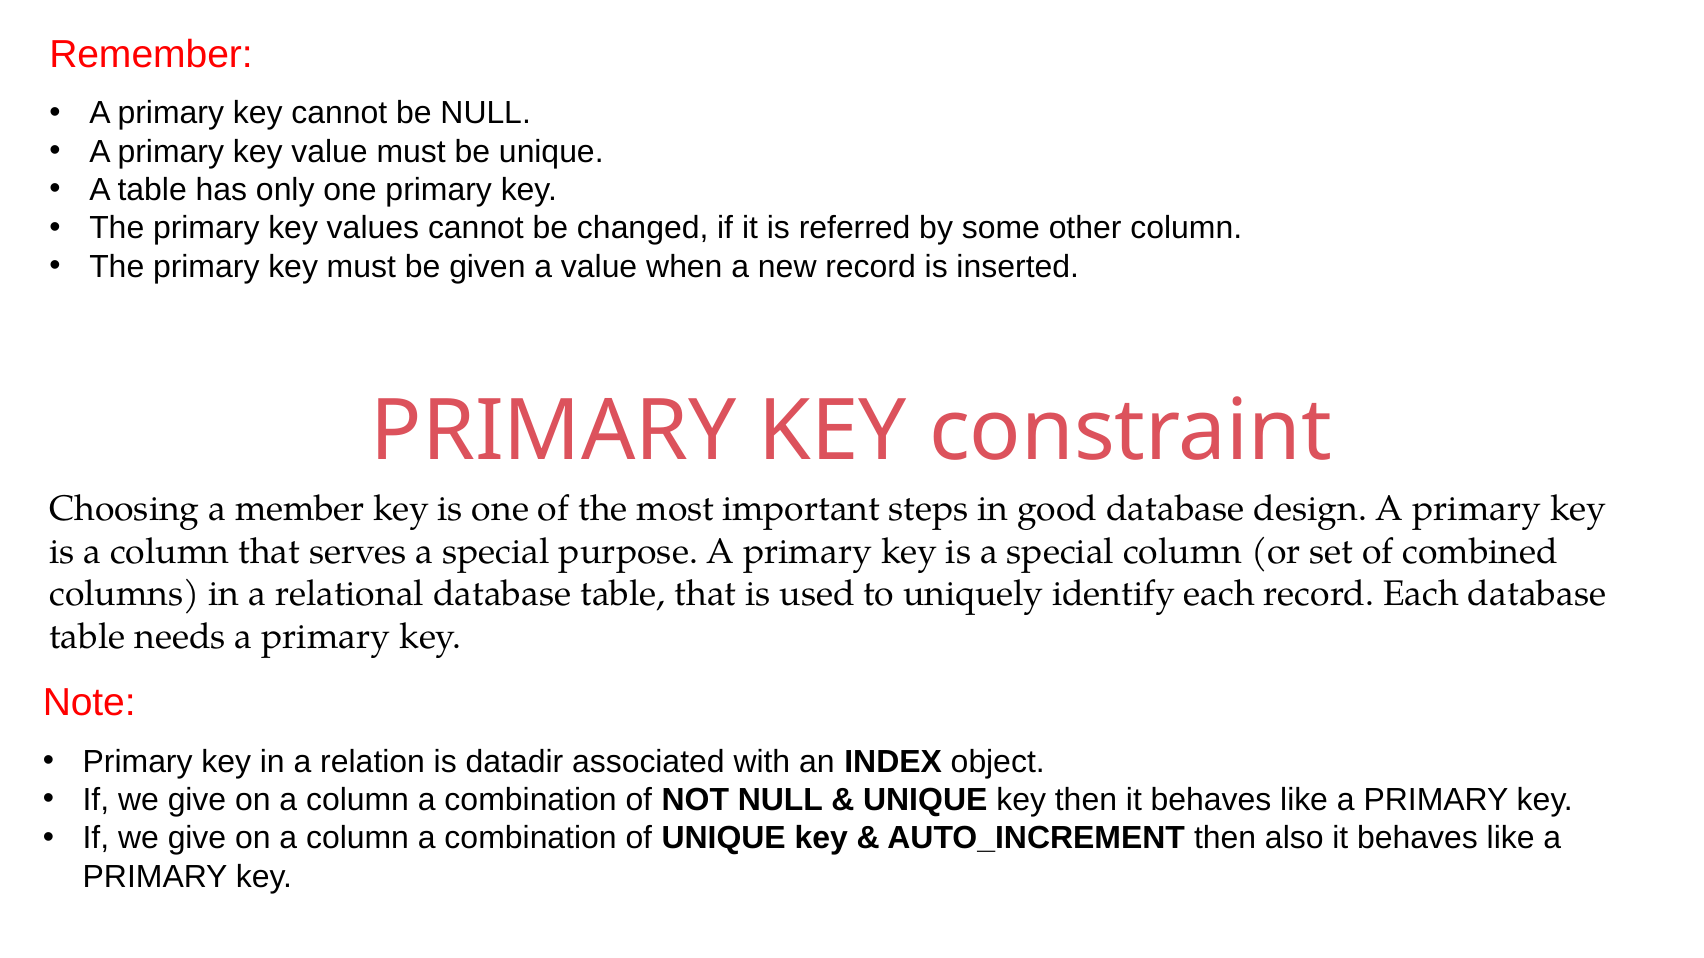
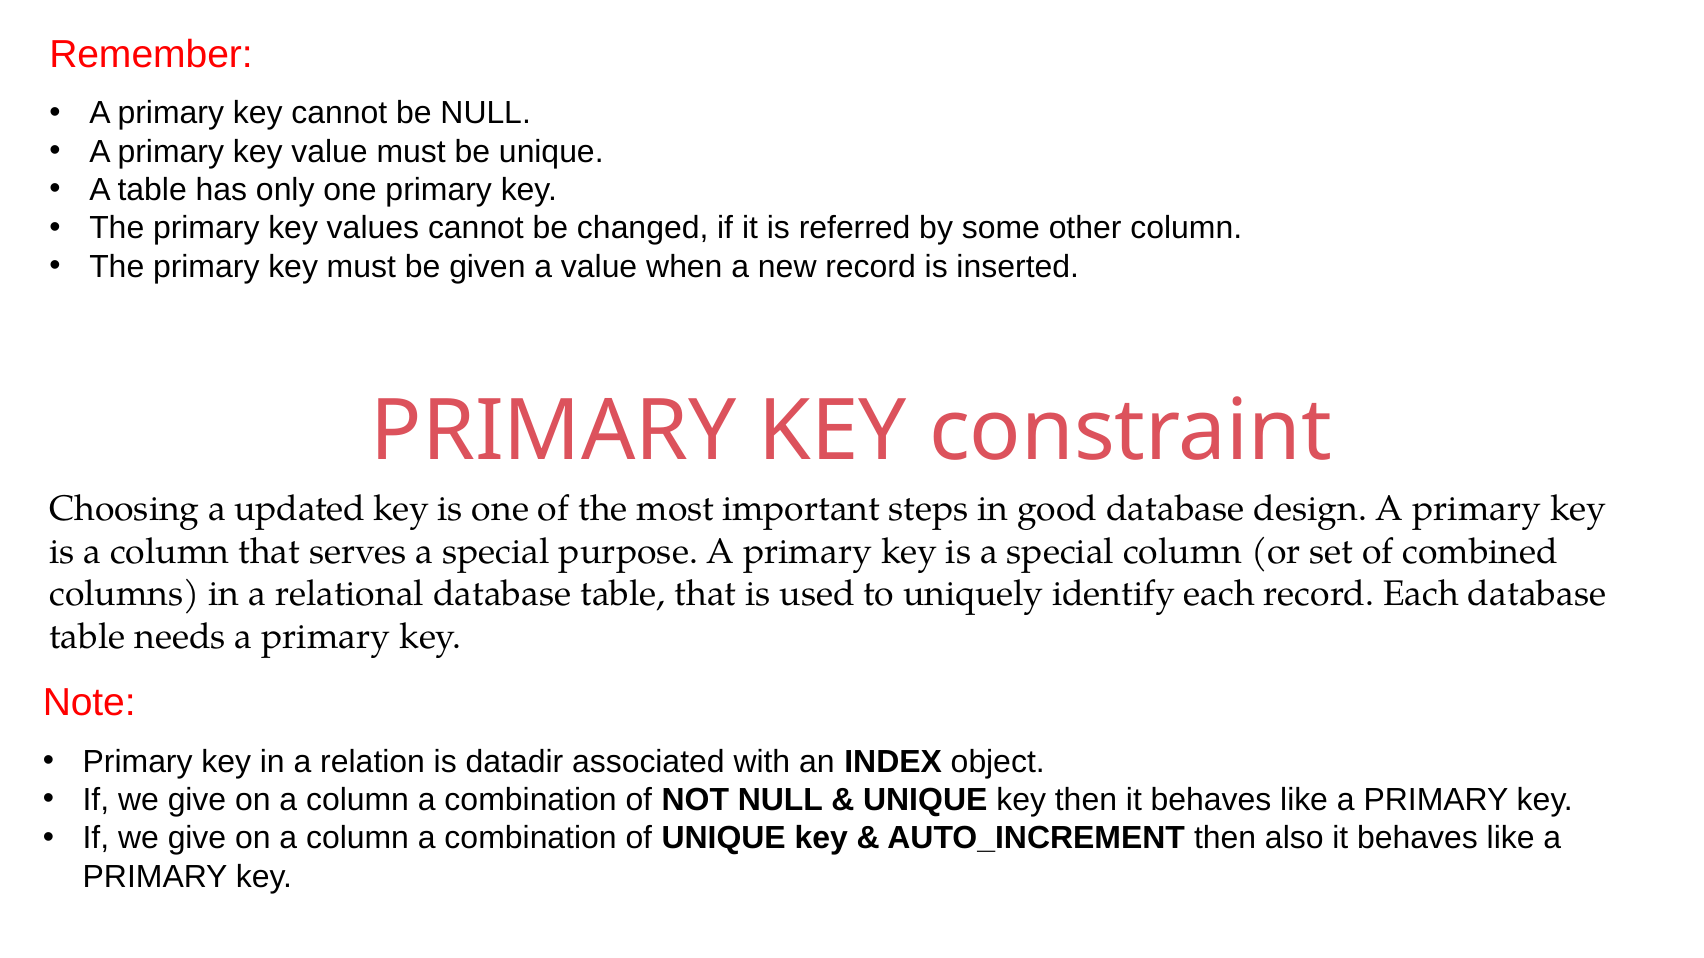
member: member -> updated
